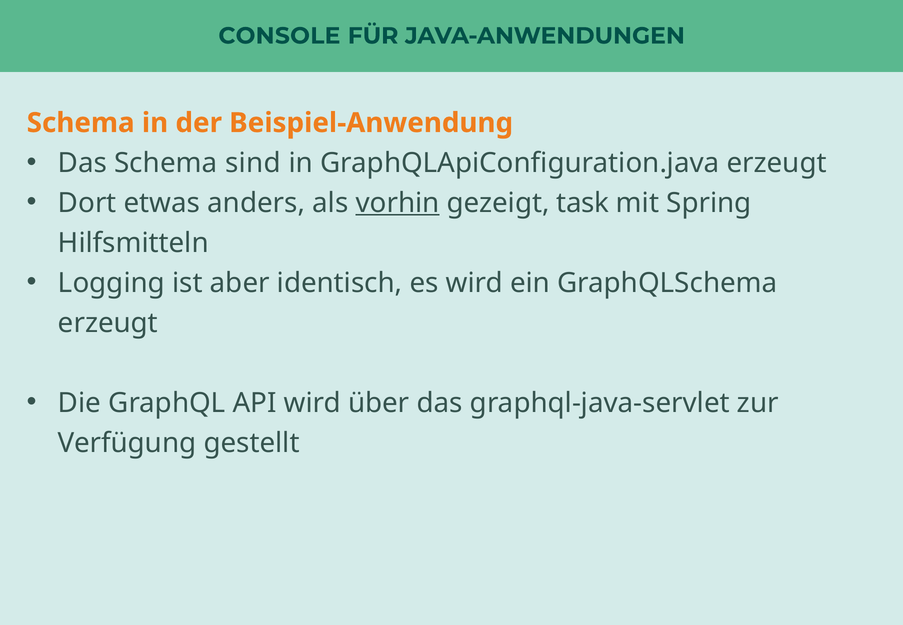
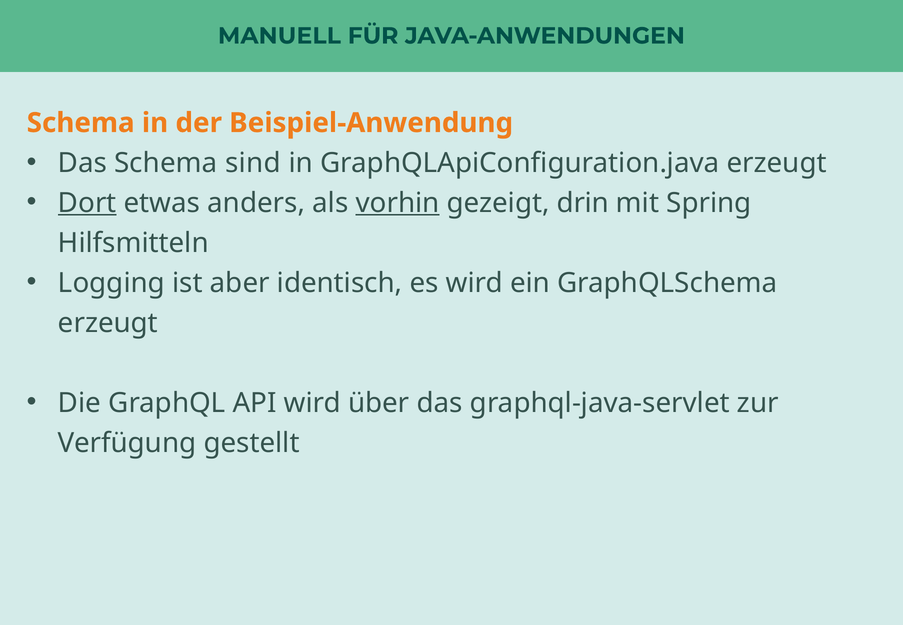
CONSOLE: CONSOLE -> MANUELL
Dort underline: none -> present
task: task -> drin
